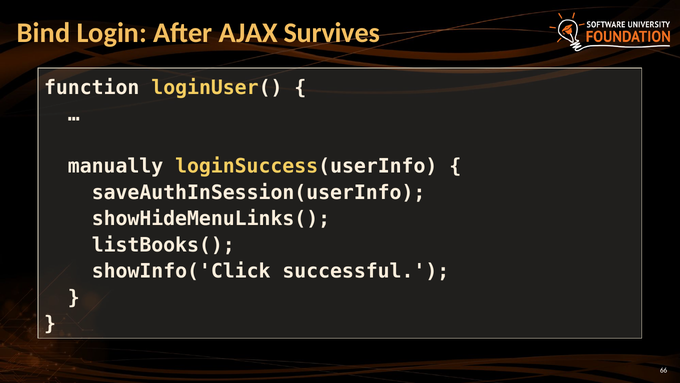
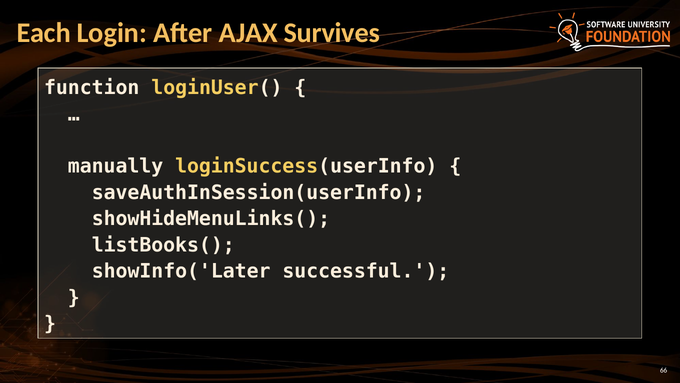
Bind: Bind -> Each
showInfo('Click: showInfo('Click -> showInfo('Later
